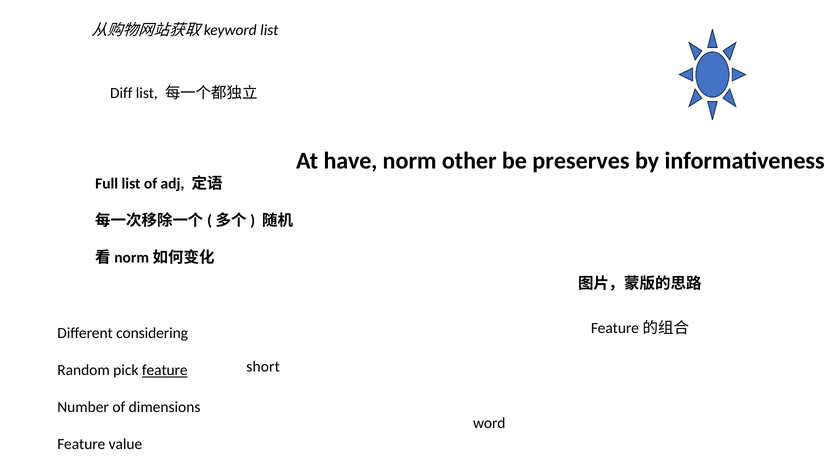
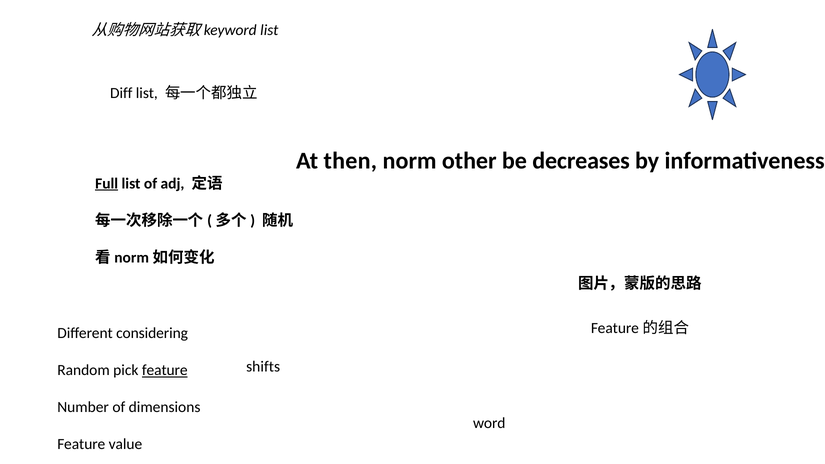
have: have -> then
preserves: preserves -> decreases
Full underline: none -> present
short: short -> shifts
